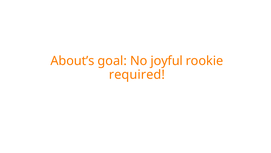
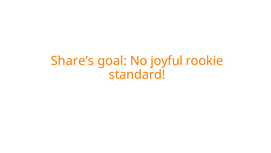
About’s: About’s -> Share’s
required: required -> standard
